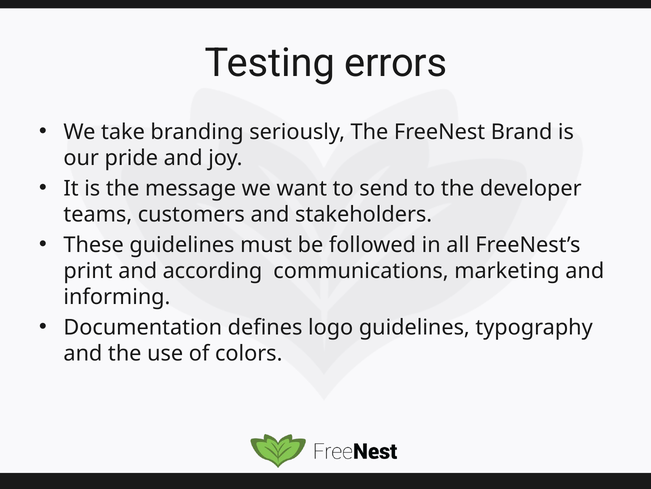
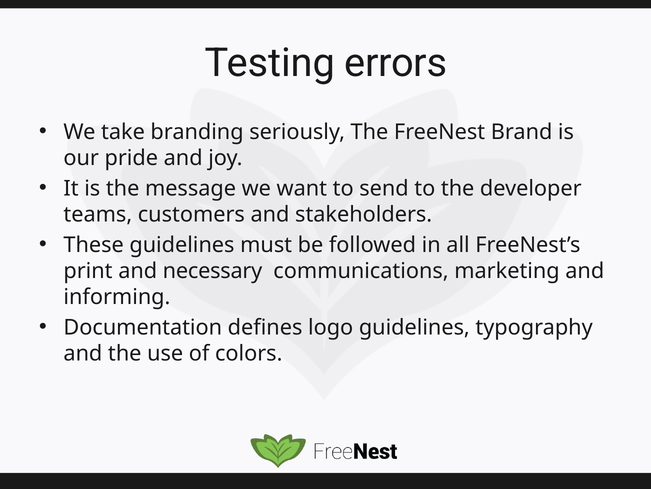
according: according -> necessary
